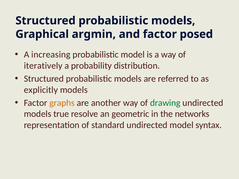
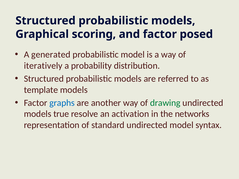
argmin: argmin -> scoring
increasing: increasing -> generated
explicitly: explicitly -> template
graphs colour: orange -> blue
geometric: geometric -> activation
